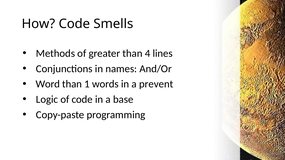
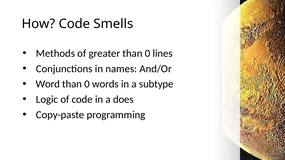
greater than 4: 4 -> 0
1 at (87, 84): 1 -> 0
prevent: prevent -> subtype
base: base -> does
